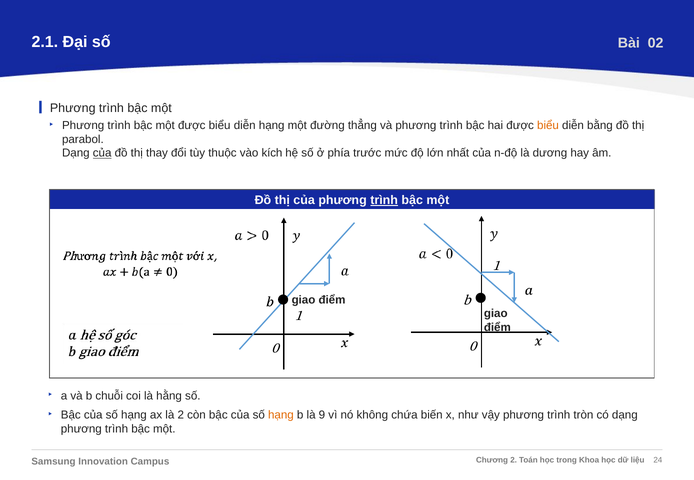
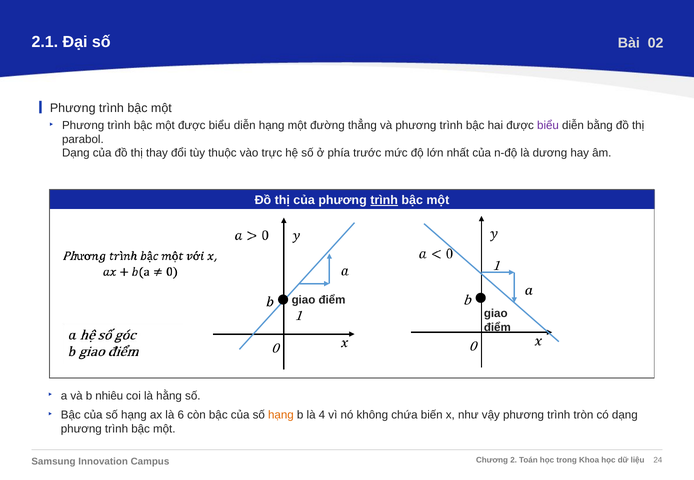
biểu at (548, 126) colour: orange -> purple
của at (102, 153) underline: present -> none
kích: kích -> trực
chuỗi: chuỗi -> nhiêu
là 2: 2 -> 6
9: 9 -> 4
